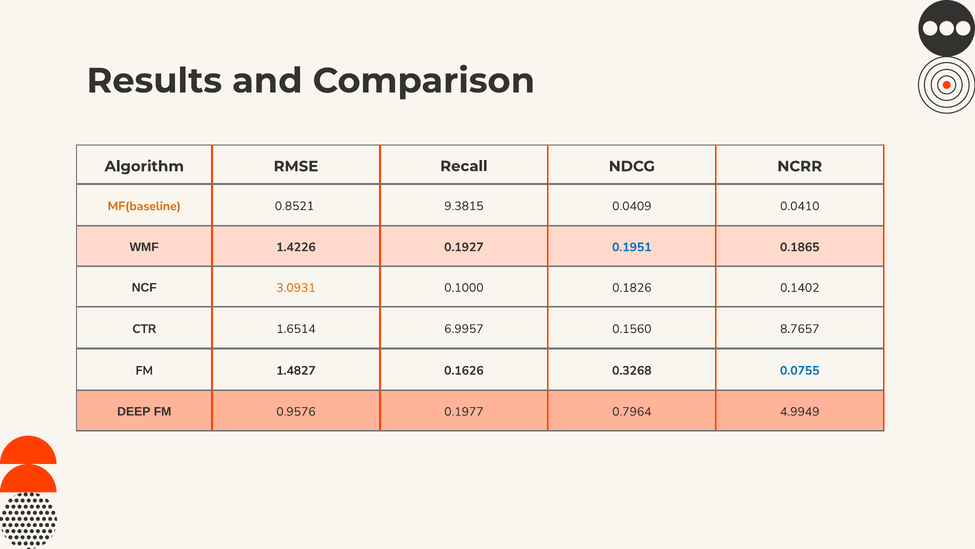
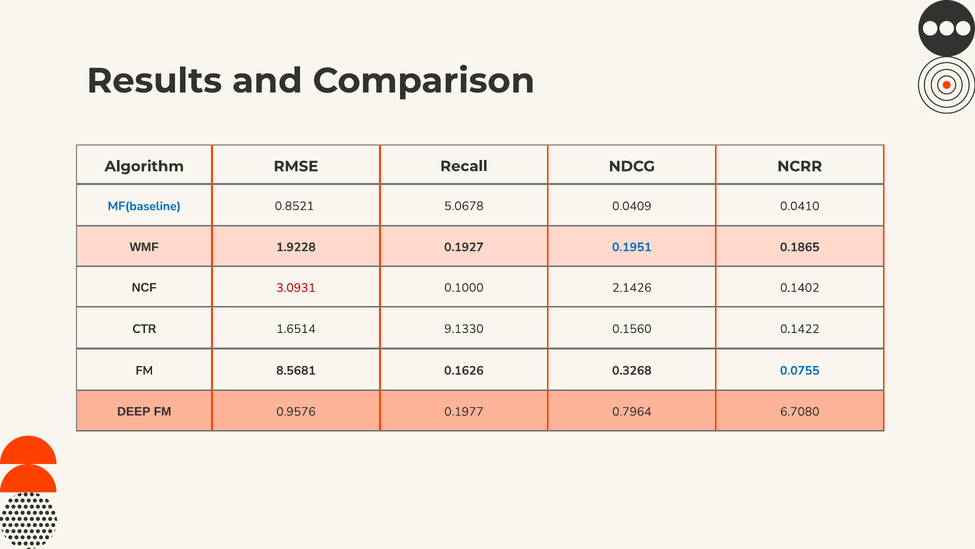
MF(baseline colour: orange -> blue
9.3815: 9.3815 -> 5.0678
1.4226: 1.4226 -> 1.9228
3.0931 colour: orange -> red
0.1826: 0.1826 -> 2.1426
6.9957: 6.9957 -> 9.1330
8.7657: 8.7657 -> 0.1422
1.4827: 1.4827 -> 8.5681
4.9949: 4.9949 -> 6.7080
